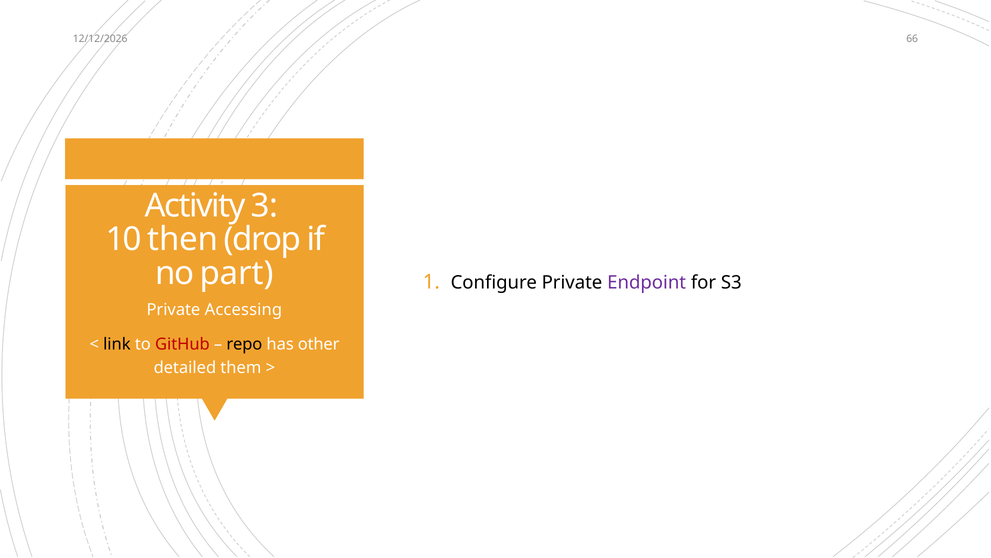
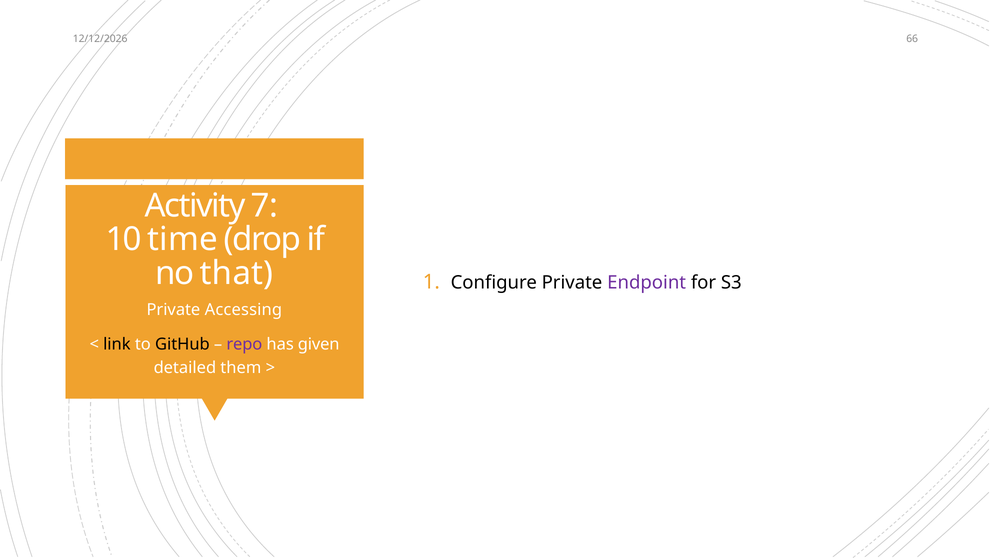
3: 3 -> 7
then: then -> time
part: part -> that
GitHub colour: red -> black
repo colour: black -> purple
other: other -> given
